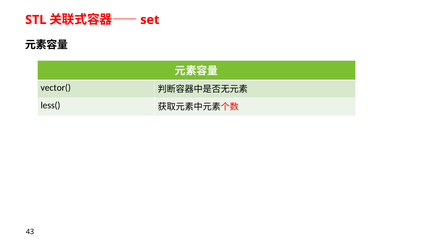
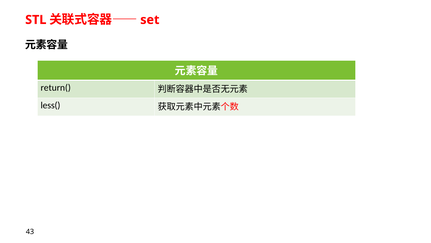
vector(: vector( -> return(
